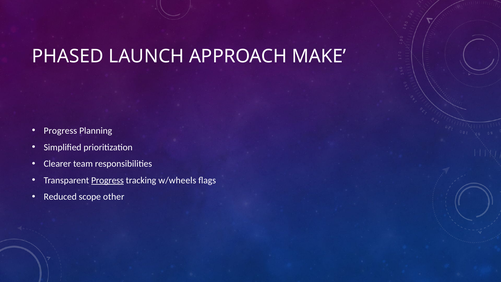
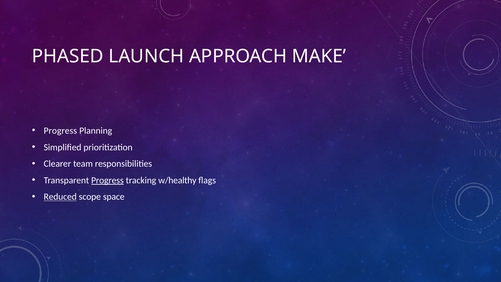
w/wheels: w/wheels -> w/healthy
Reduced underline: none -> present
other: other -> space
